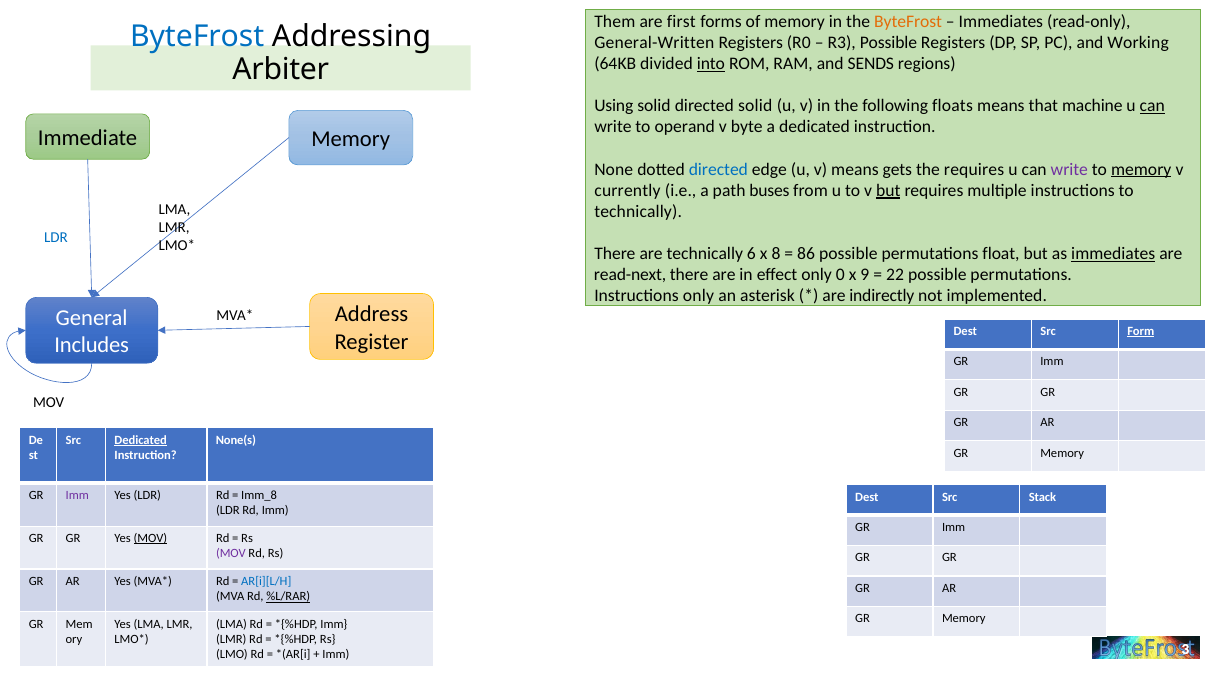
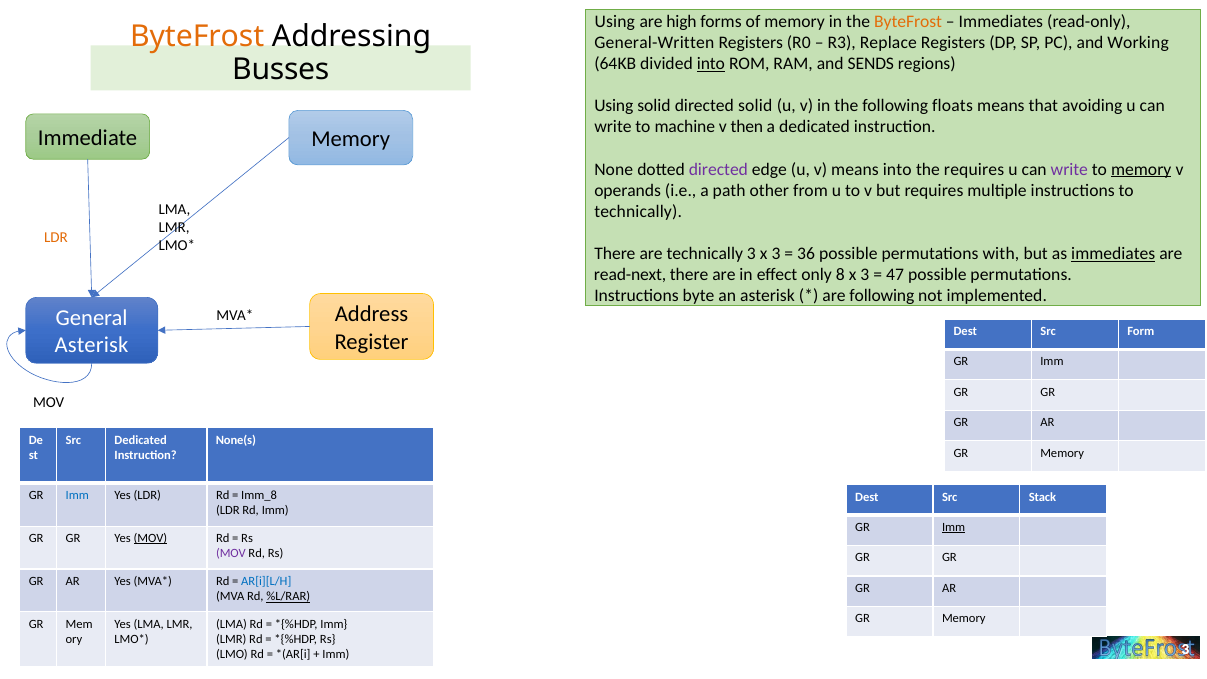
Them at (615, 21): Them -> Using
first: first -> high
ByteFrost at (197, 37) colour: blue -> orange
R3 Possible: Possible -> Replace
Arbiter: Arbiter -> Busses
machine: machine -> avoiding
can at (1152, 106) underline: present -> none
operand: operand -> machine
byte: byte -> then
directed at (718, 169) colour: blue -> purple
means gets: gets -> into
currently: currently -> operands
buses: buses -> other
but at (888, 190) underline: present -> none
LDR at (56, 237) colour: blue -> orange
technically 6: 6 -> 3
8 at (776, 254): 8 -> 3
86: 86 -> 36
float: float -> with
0: 0 -> 8
9 at (865, 275): 9 -> 3
22: 22 -> 47
Instructions only: only -> byte
are indirectly: indirectly -> following
Form underline: present -> none
Includes at (92, 345): Includes -> Asterisk
Dedicated at (141, 440) underline: present -> none
Imm at (77, 495) colour: purple -> blue
Imm at (954, 527) underline: none -> present
